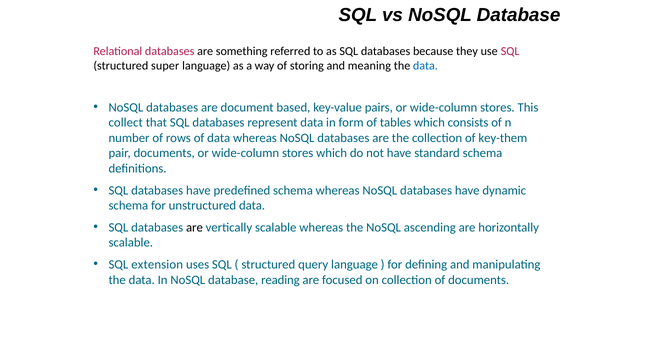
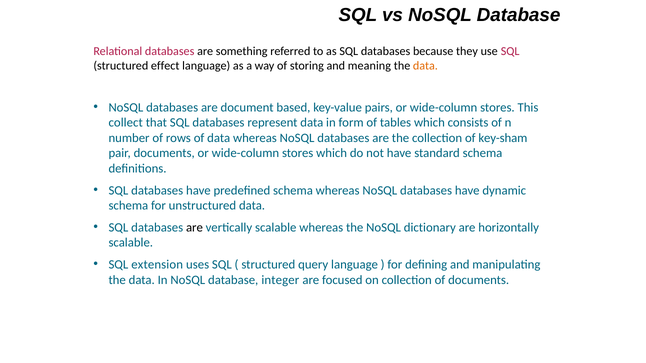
super: super -> effect
data at (425, 66) colour: blue -> orange
key-them: key-them -> key-sham
ascending: ascending -> dictionary
reading: reading -> integer
